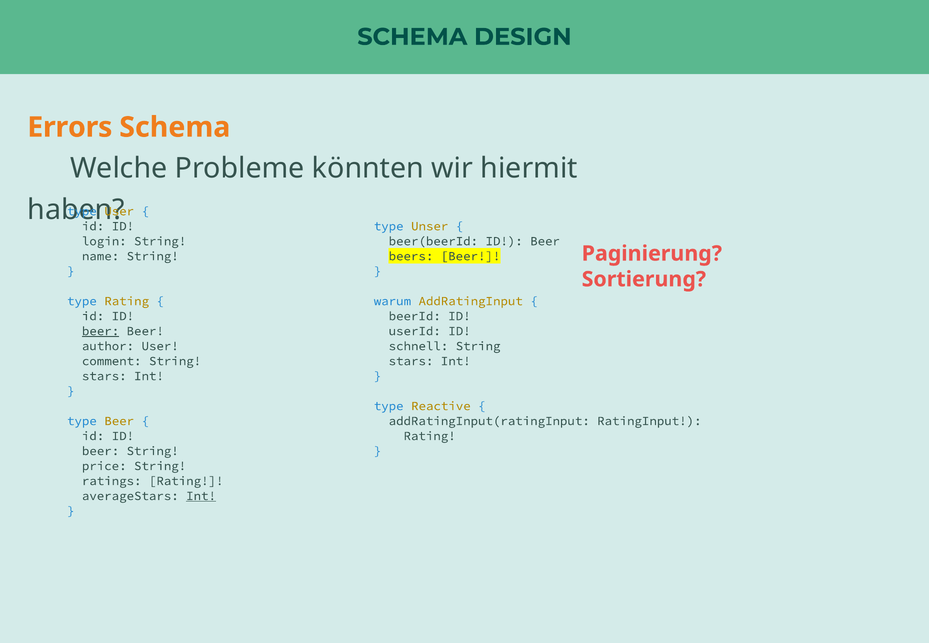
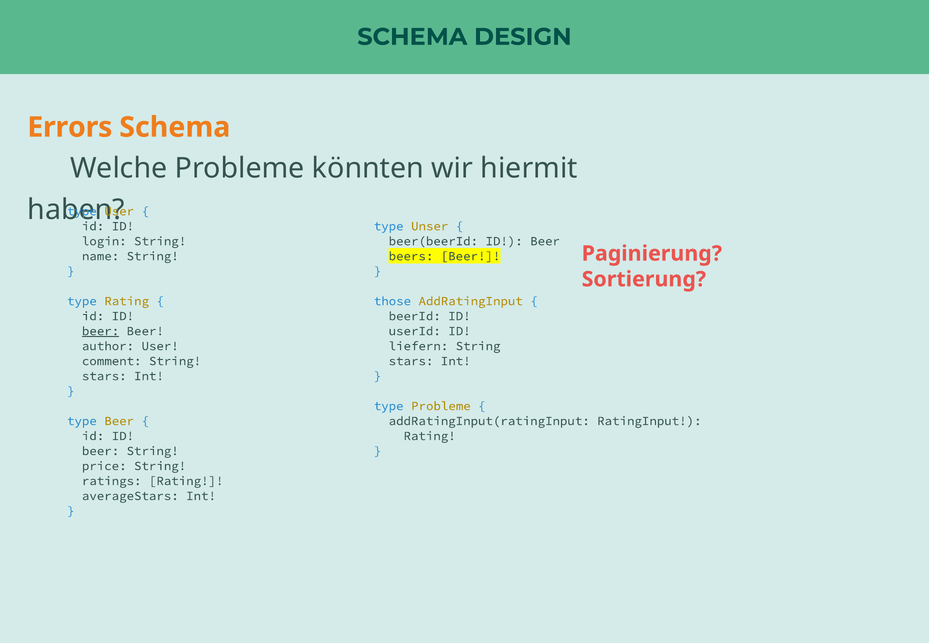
warum: warum -> those
schnell: schnell -> liefern
type Reactive: Reactive -> Probleme
Int at (201, 496) underline: present -> none
